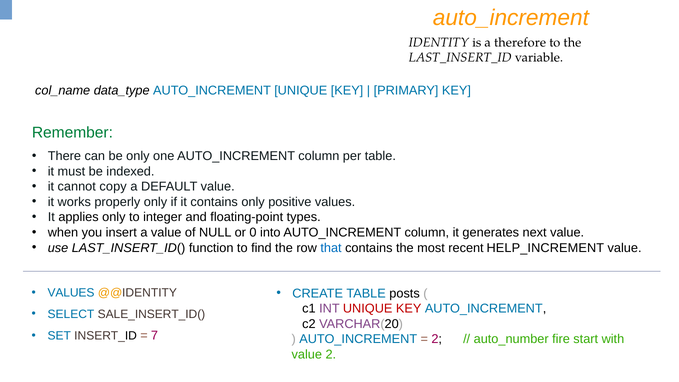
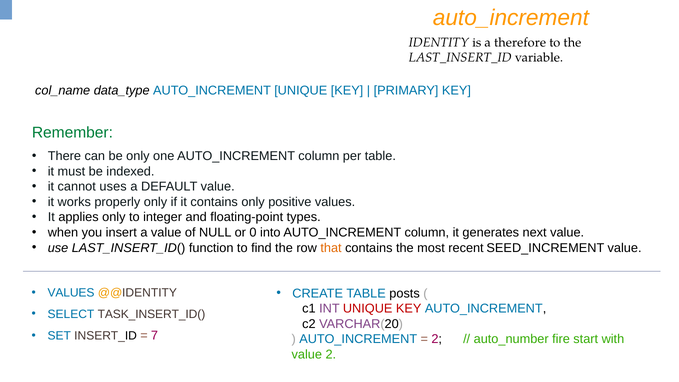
copy: copy -> uses
that colour: blue -> orange
HELP_INCREMENT: HELP_INCREMENT -> SEED_INCREMENT
SALE_INSERT_ID(: SALE_INSERT_ID( -> TASK_INSERT_ID(
